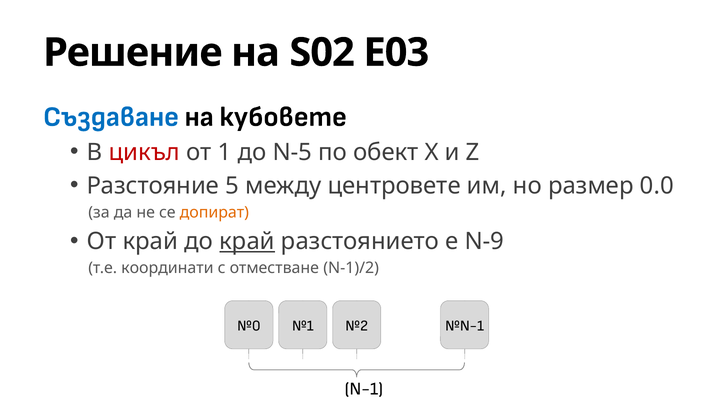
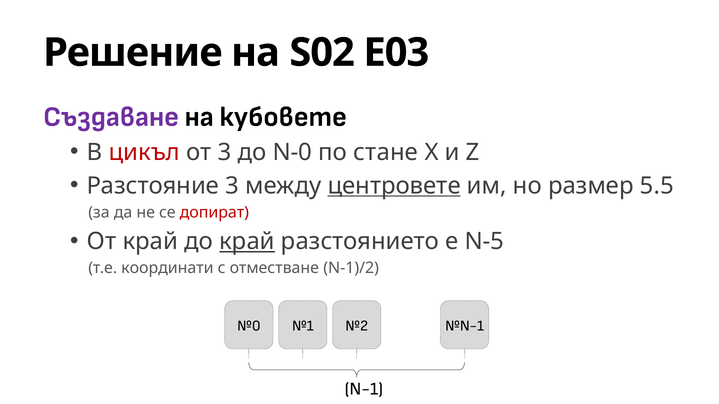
Създаване colour: blue -> purple
от 1: 1 -> 3
N-5: N-5 -> N-0
обект: обект -> стане
Разстояние 5: 5 -> 3
центровете underline: none -> present
0.0: 0.0 -> 5.5
допират colour: orange -> red
N-9: N-9 -> N-5
